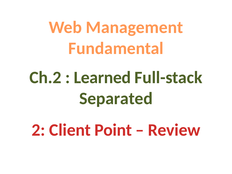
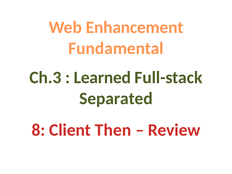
Management: Management -> Enhancement
Ch.2: Ch.2 -> Ch.3
2: 2 -> 8
Point: Point -> Then
